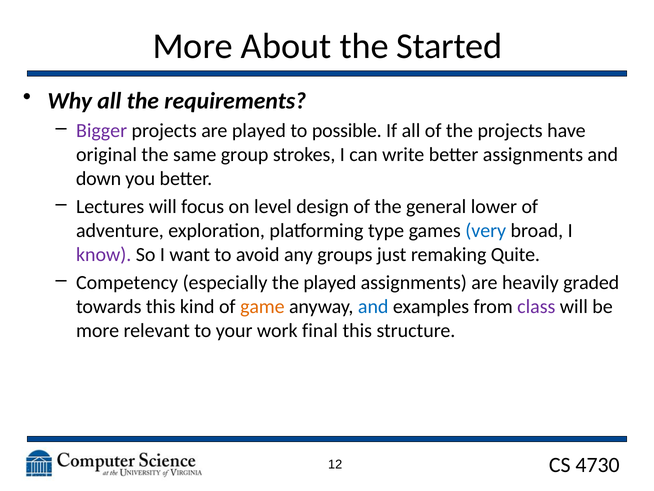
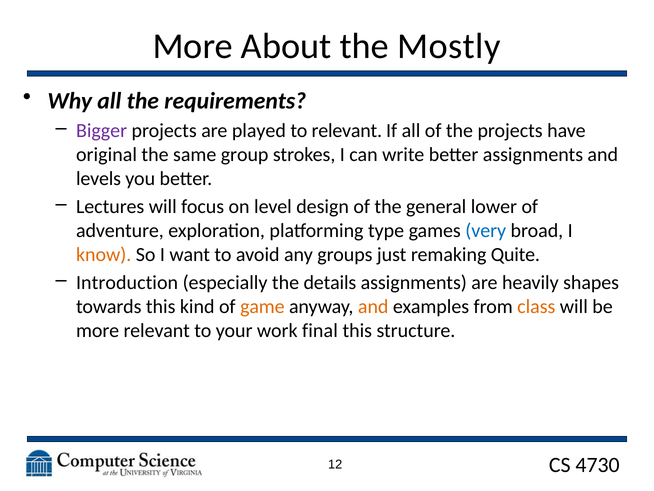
Started: Started -> Mostly
to possible: possible -> relevant
down: down -> levels
know colour: purple -> orange
Competency: Competency -> Introduction
the played: played -> details
graded: graded -> shapes
and at (373, 307) colour: blue -> orange
class colour: purple -> orange
